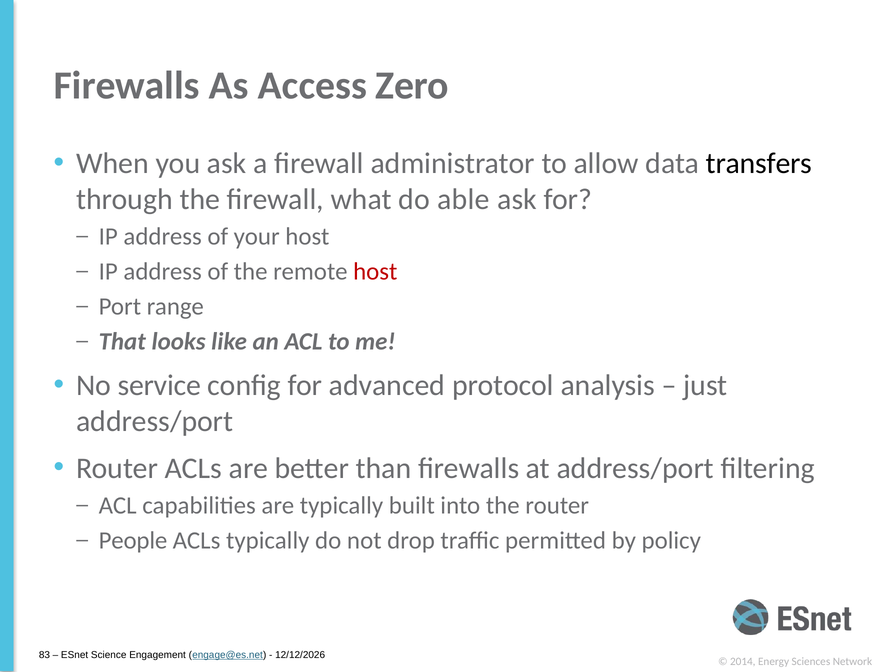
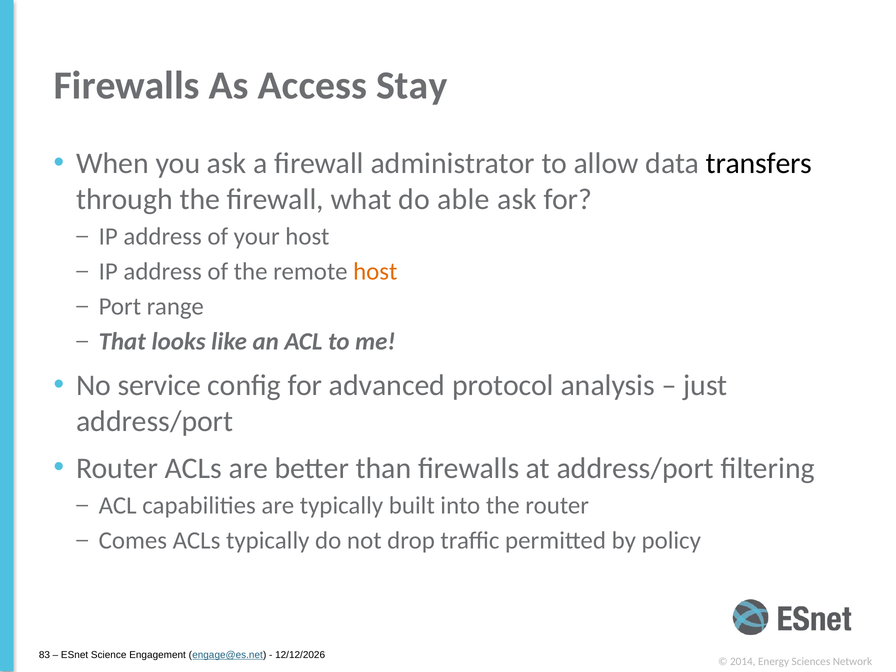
Zero: Zero -> Stay
host at (375, 272) colour: red -> orange
People: People -> Comes
